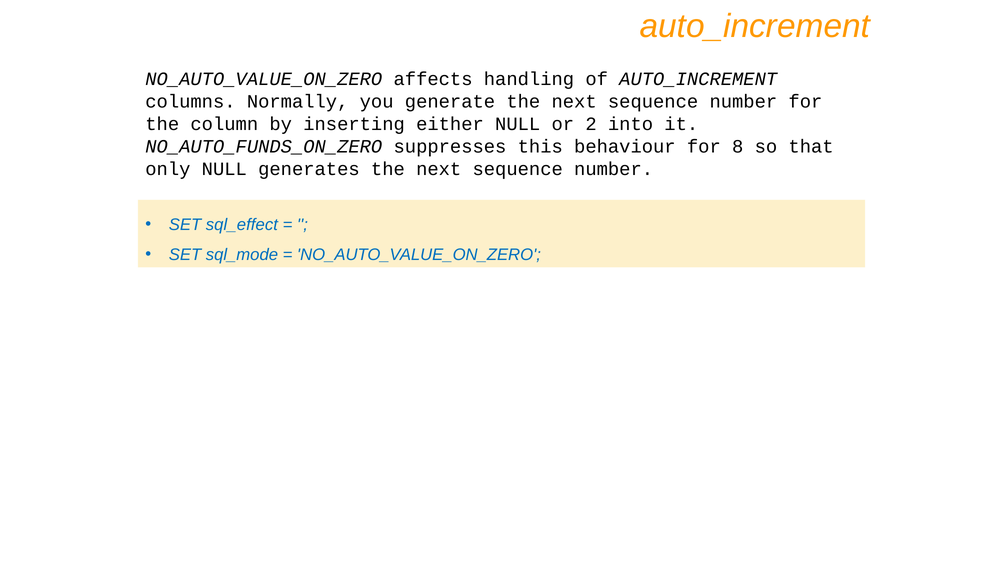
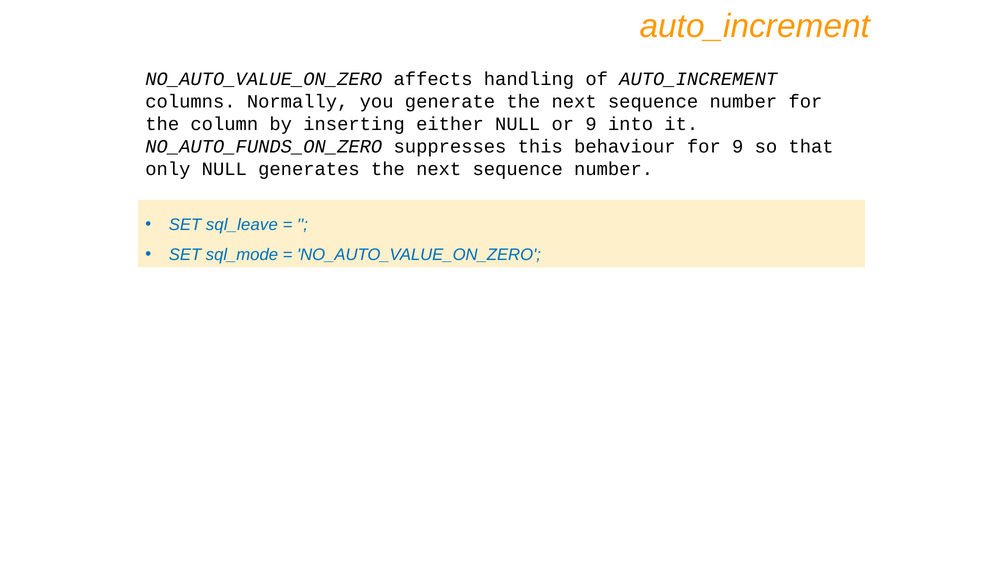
or 2: 2 -> 9
for 8: 8 -> 9
sql_effect: sql_effect -> sql_leave
